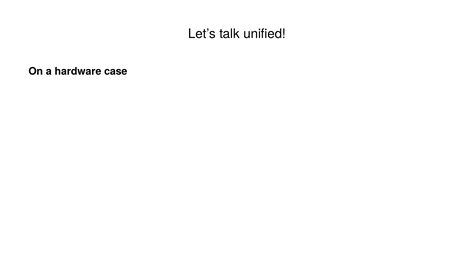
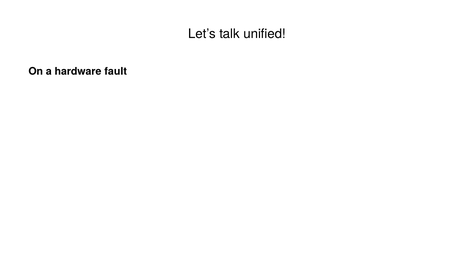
case: case -> fault
